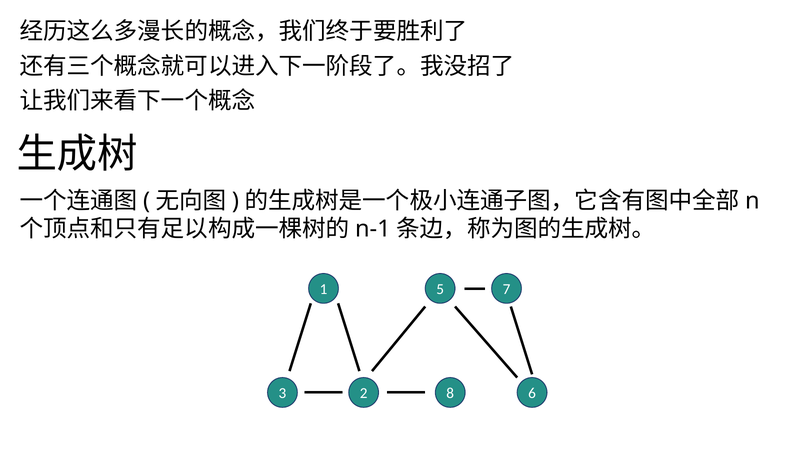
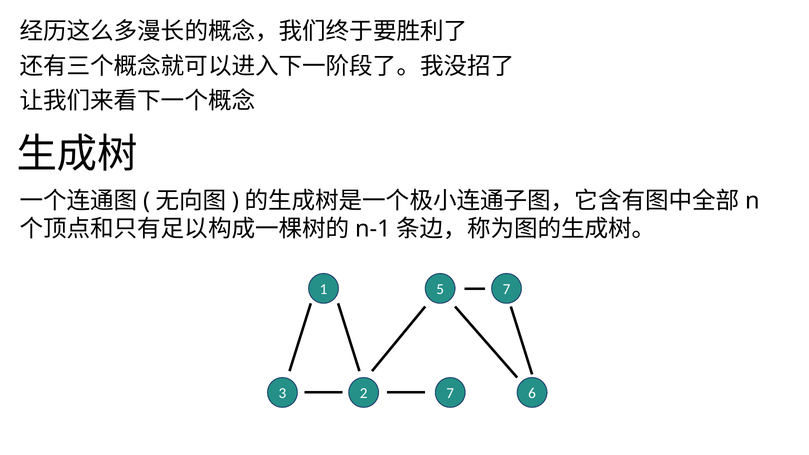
3 8: 8 -> 7
